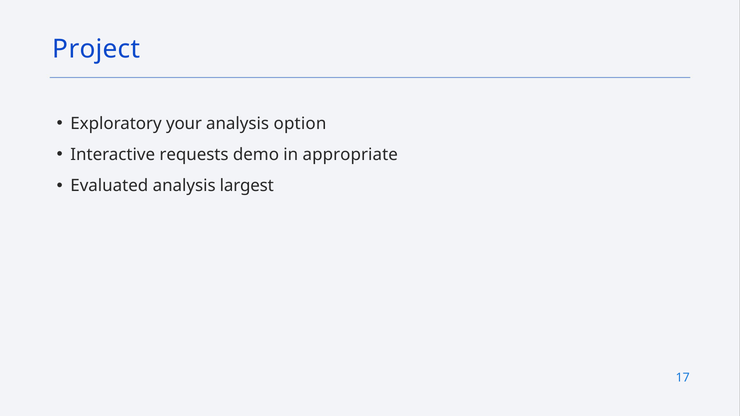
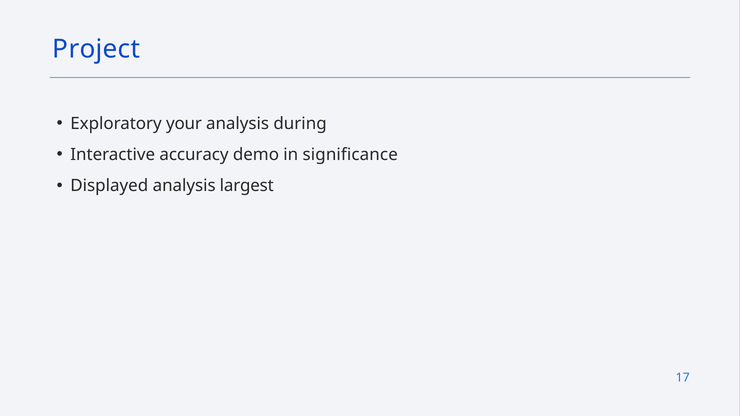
option: option -> during
requests: requests -> accuracy
appropriate: appropriate -> significance
Evaluated: Evaluated -> Displayed
